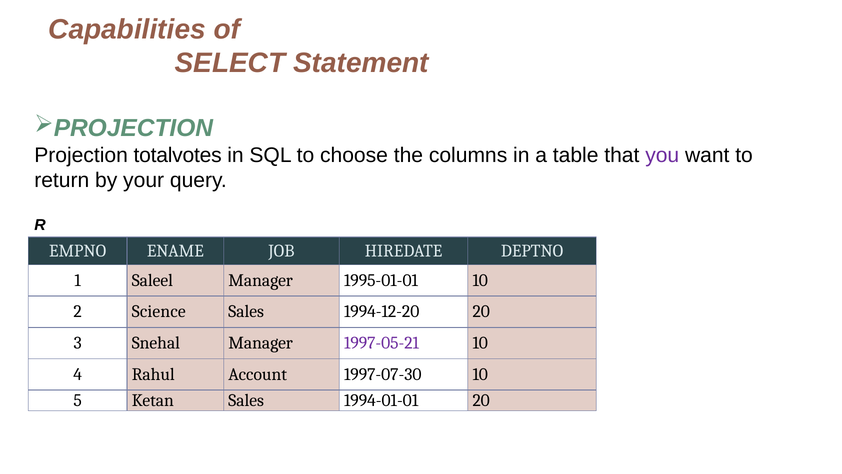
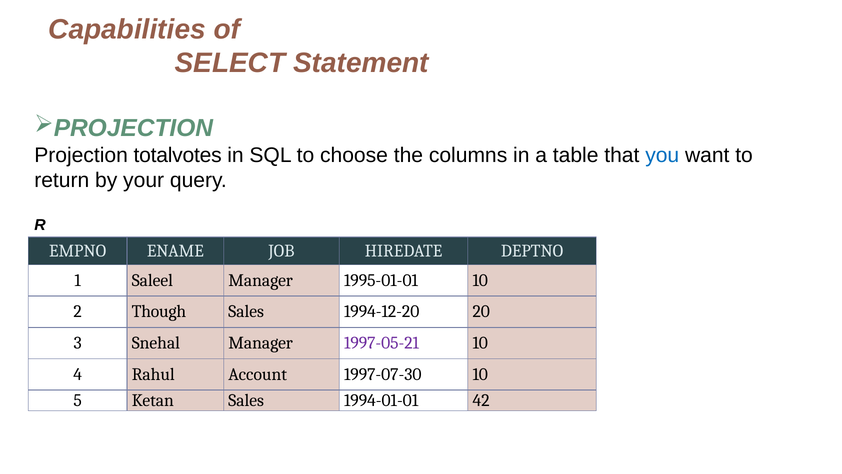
you colour: purple -> blue
Science: Science -> Though
1994-01-01 20: 20 -> 42
